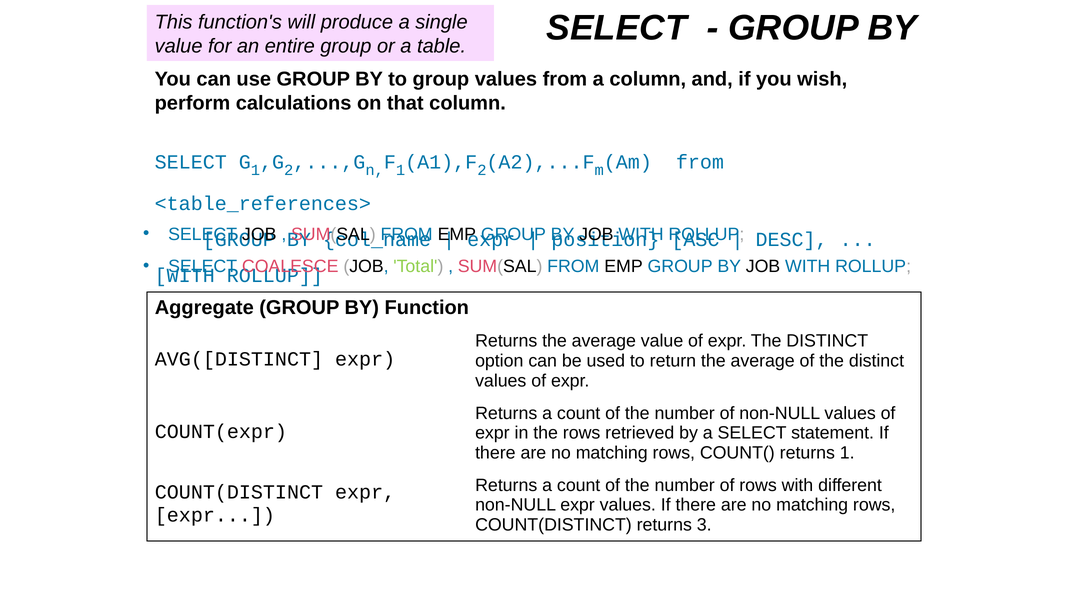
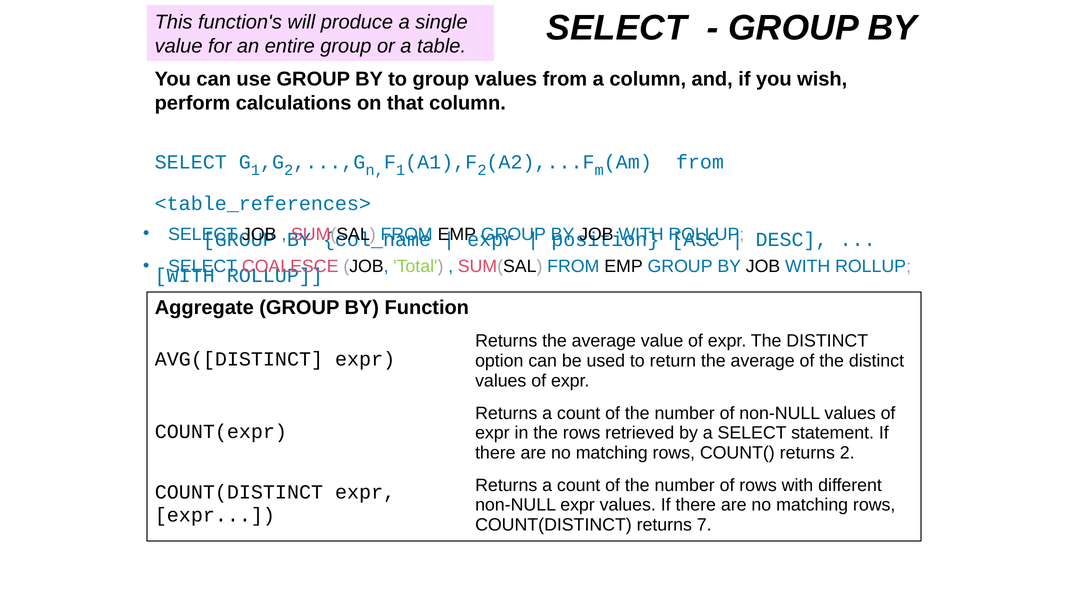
returns 1: 1 -> 2
3: 3 -> 7
